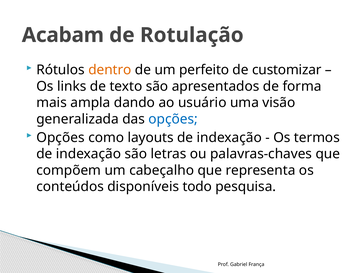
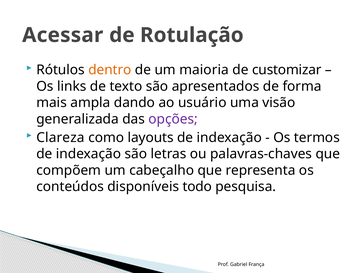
Acabam: Acabam -> Acessar
perfeito: perfeito -> maioria
opções at (173, 119) colour: blue -> purple
Opções at (61, 138): Opções -> Clareza
